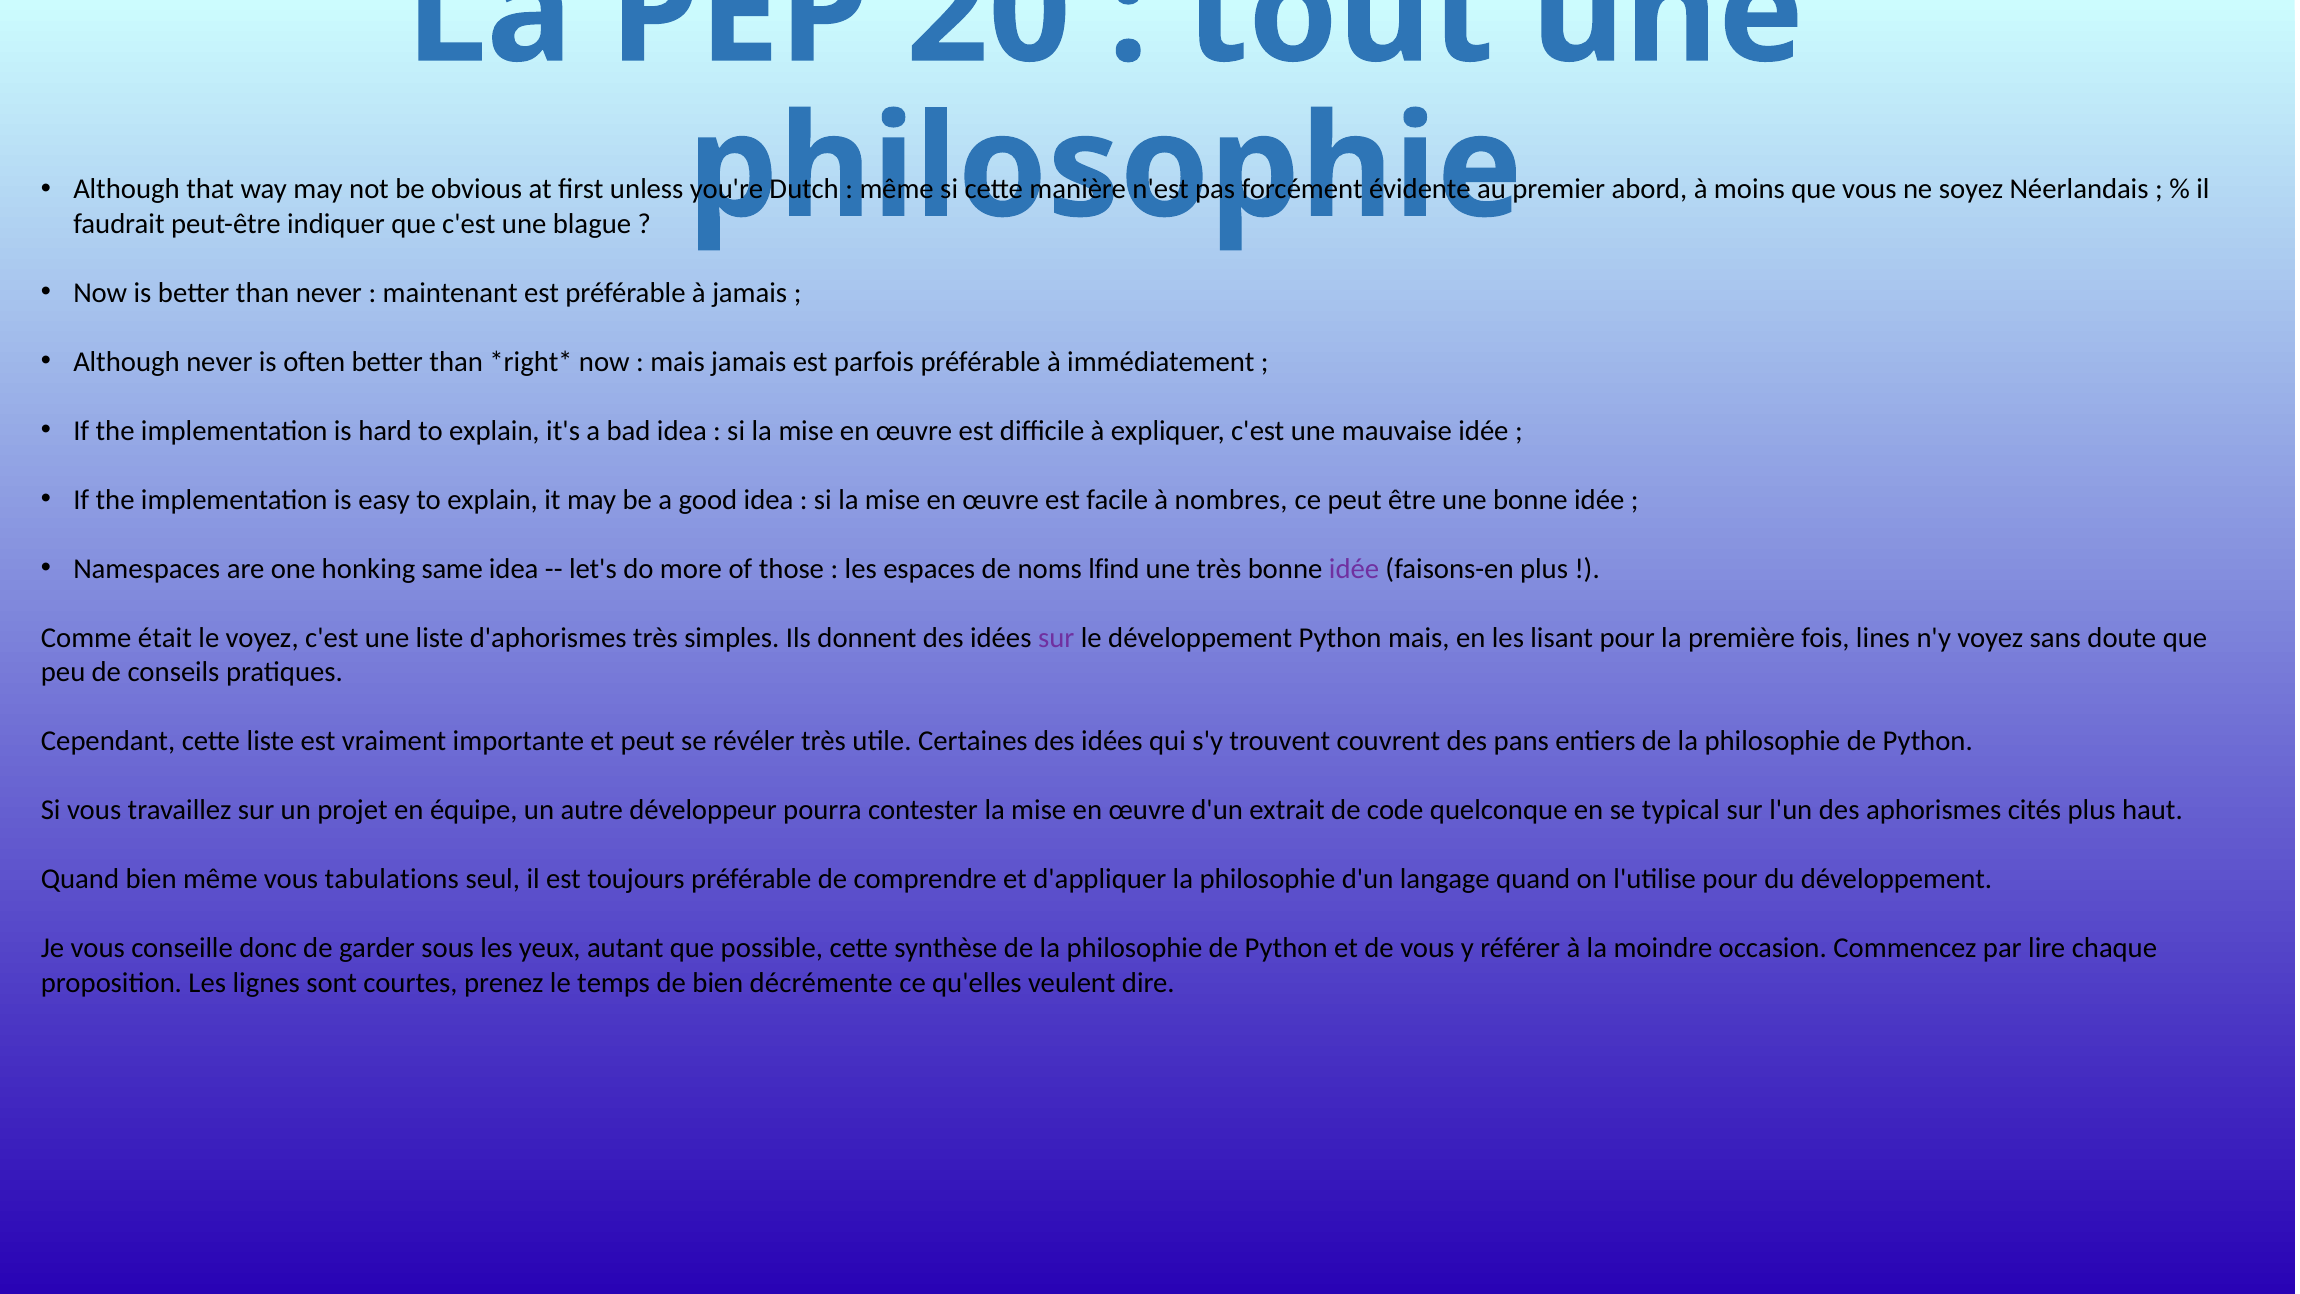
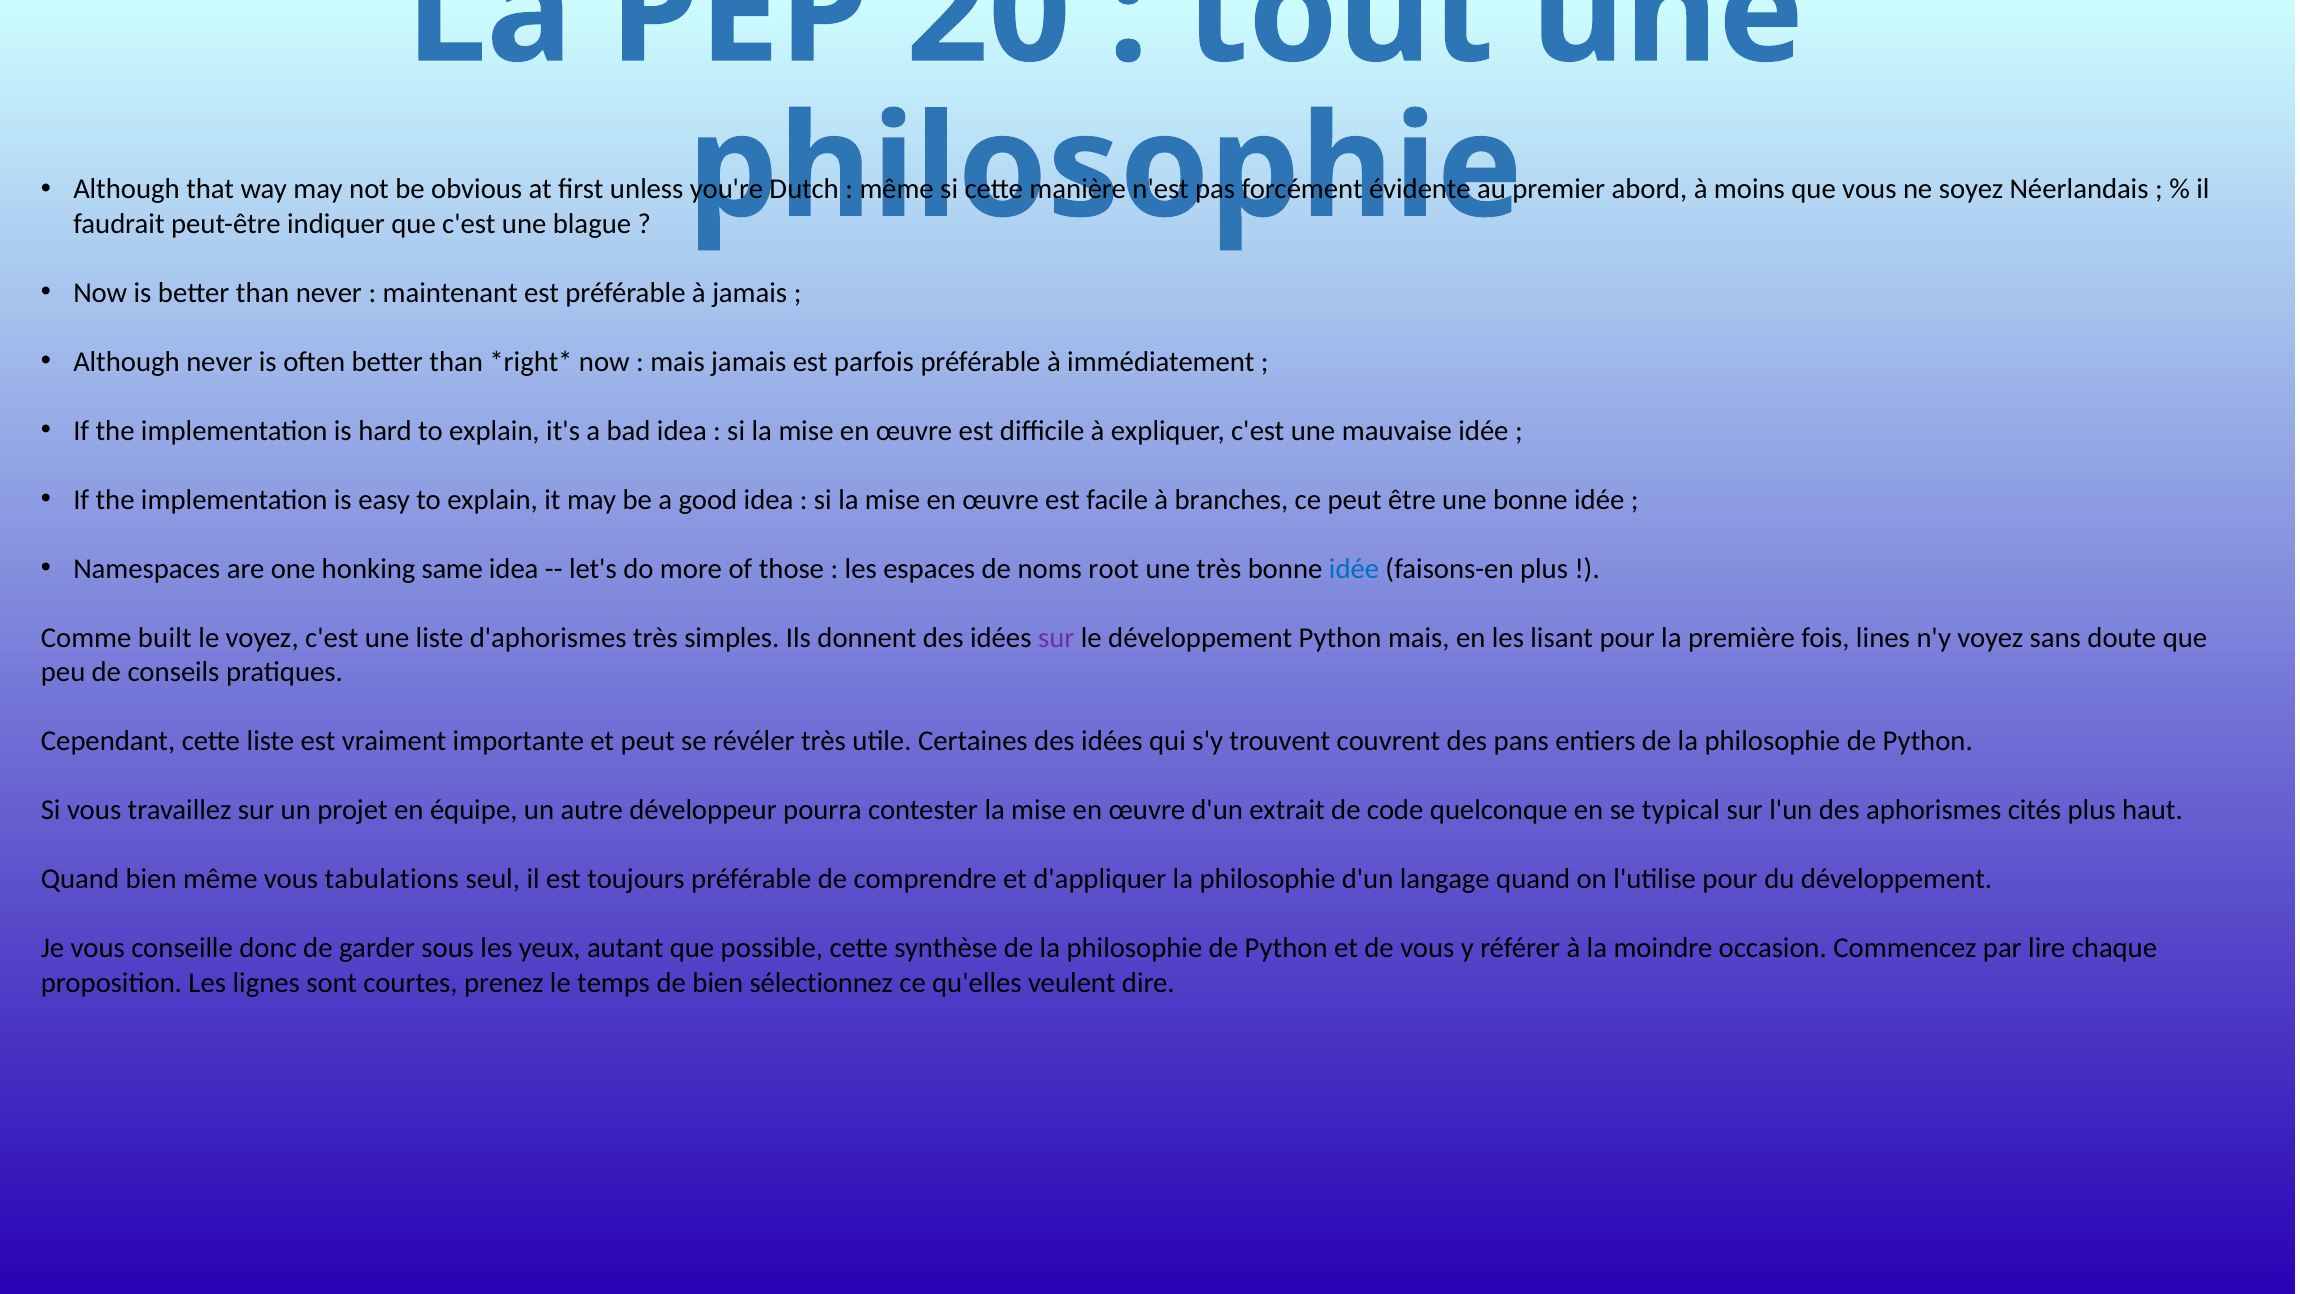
nombres: nombres -> branches
lfind: lfind -> root
idée at (1354, 569) colour: purple -> blue
était: était -> built
décrémente: décrémente -> sélectionnez
